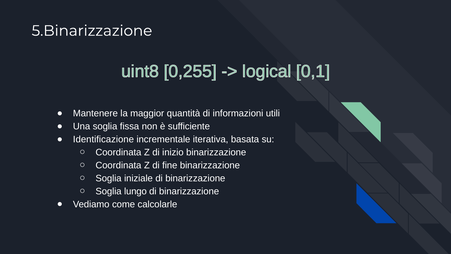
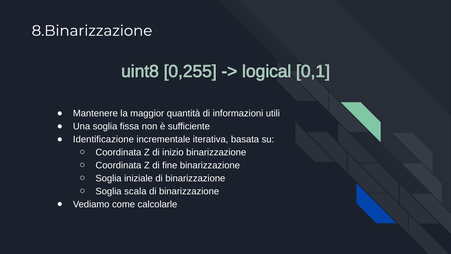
5.Binarizzazione: 5.Binarizzazione -> 8.Binarizzazione
lungo: lungo -> scala
